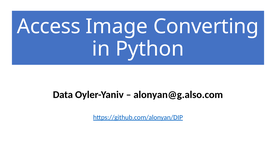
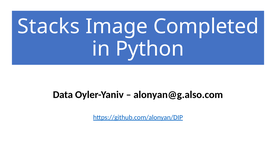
Access: Access -> Stacks
Converting: Converting -> Completed
